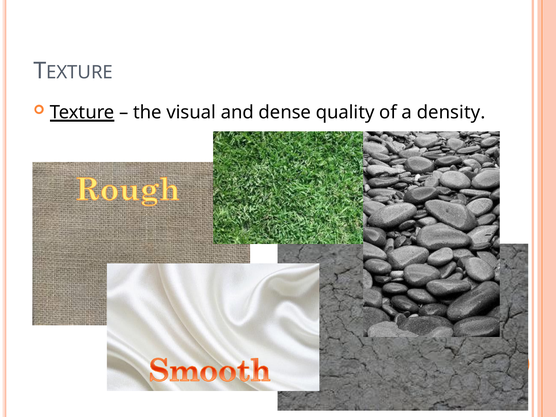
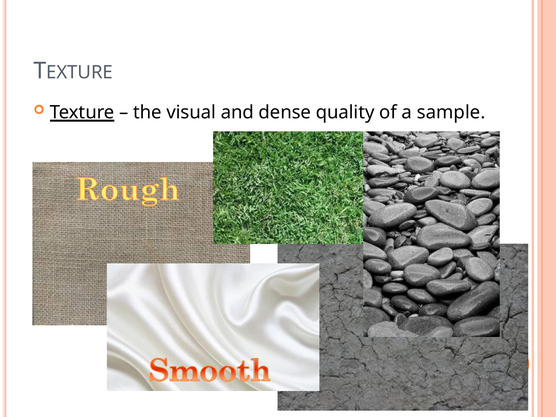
density: density -> sample
